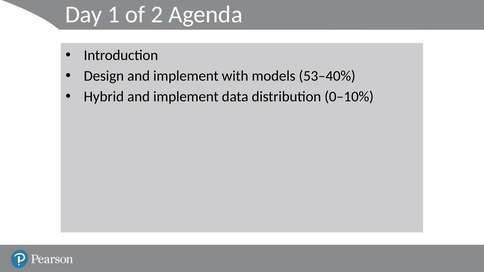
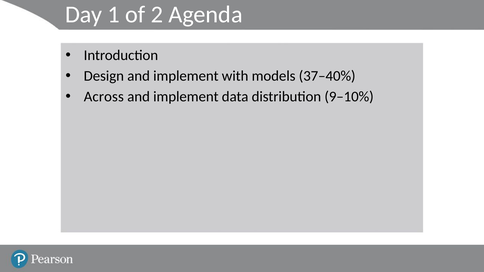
53–40%: 53–40% -> 37–40%
Hybrid: Hybrid -> Across
0–10%: 0–10% -> 9–10%
